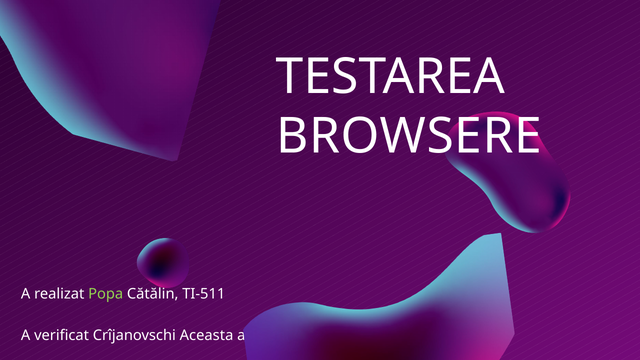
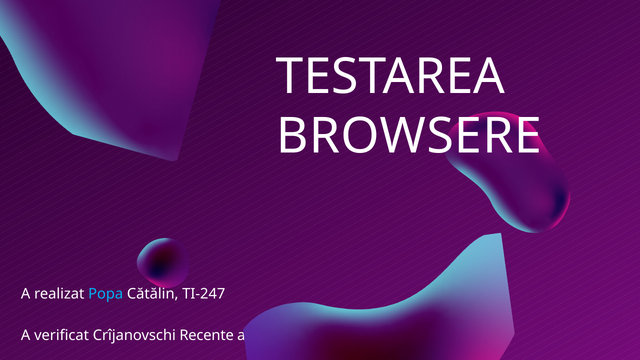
Popa colour: light green -> light blue
TI-511: TI-511 -> TI-247
Aceasta: Aceasta -> Recente
